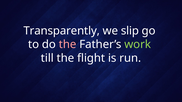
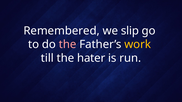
Transparently: Transparently -> Remembered
work colour: light green -> yellow
flight: flight -> hater
